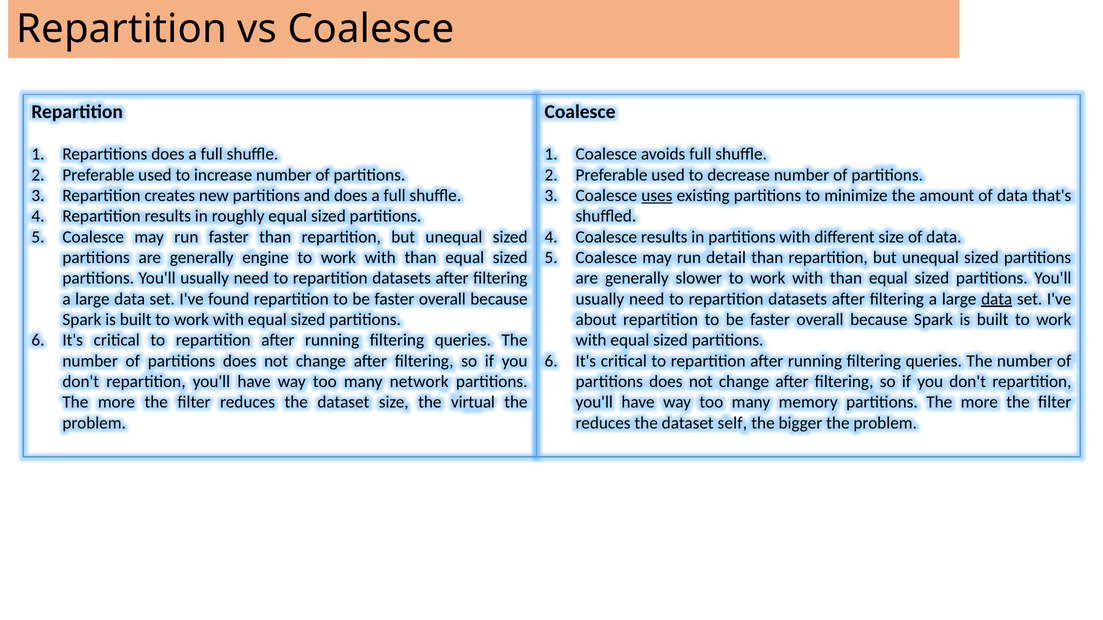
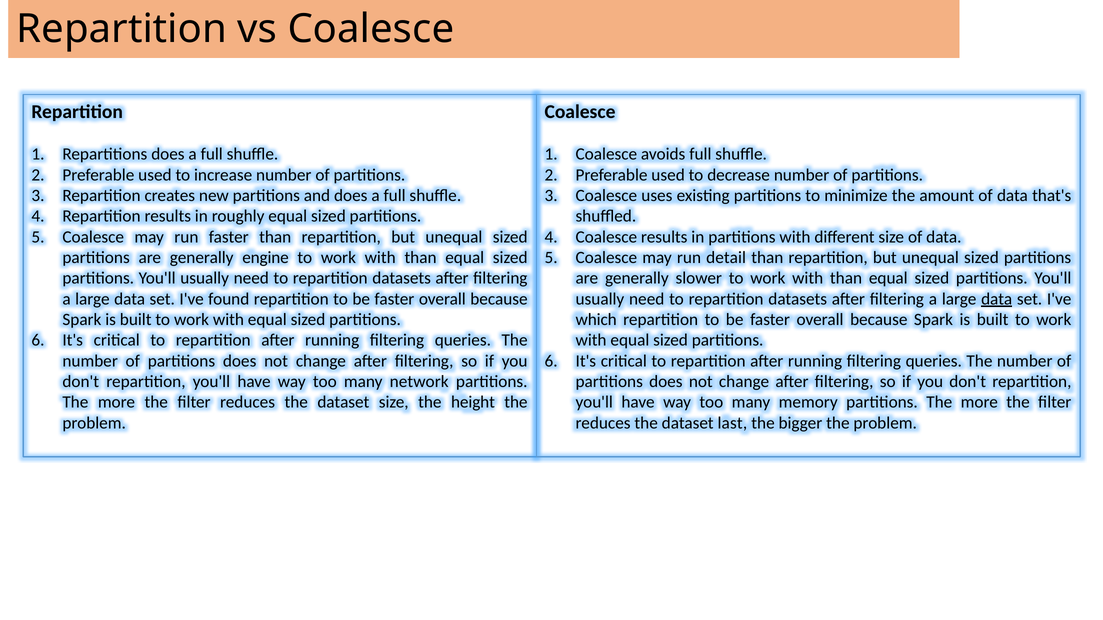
uses underline: present -> none
about: about -> which
virtual: virtual -> height
self: self -> last
